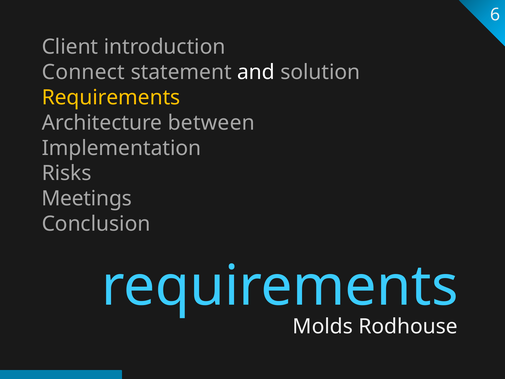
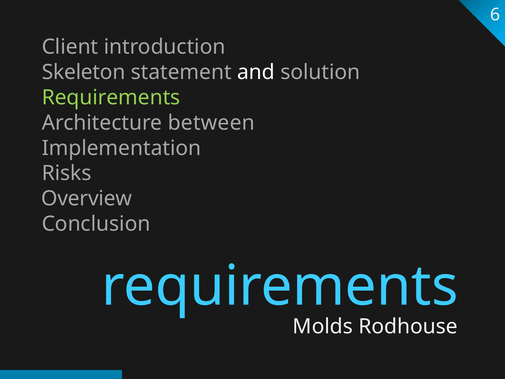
Connect: Connect -> Skeleton
Requirements at (111, 97) colour: yellow -> light green
Meetings: Meetings -> Overview
